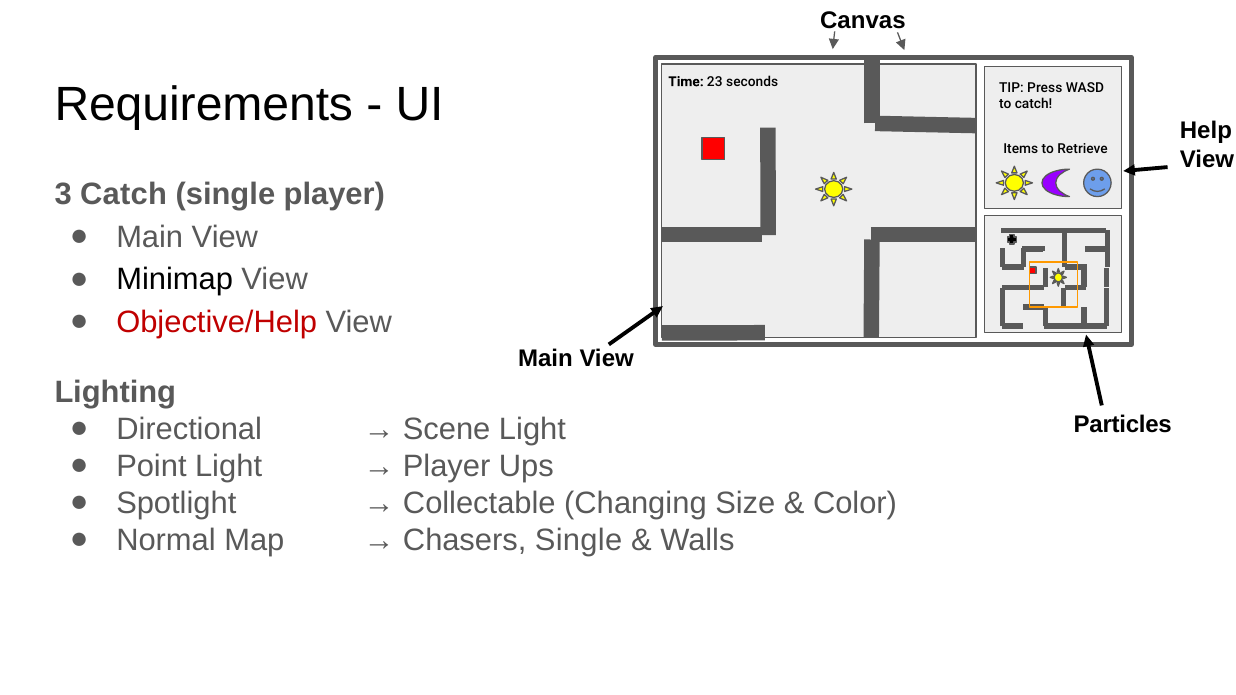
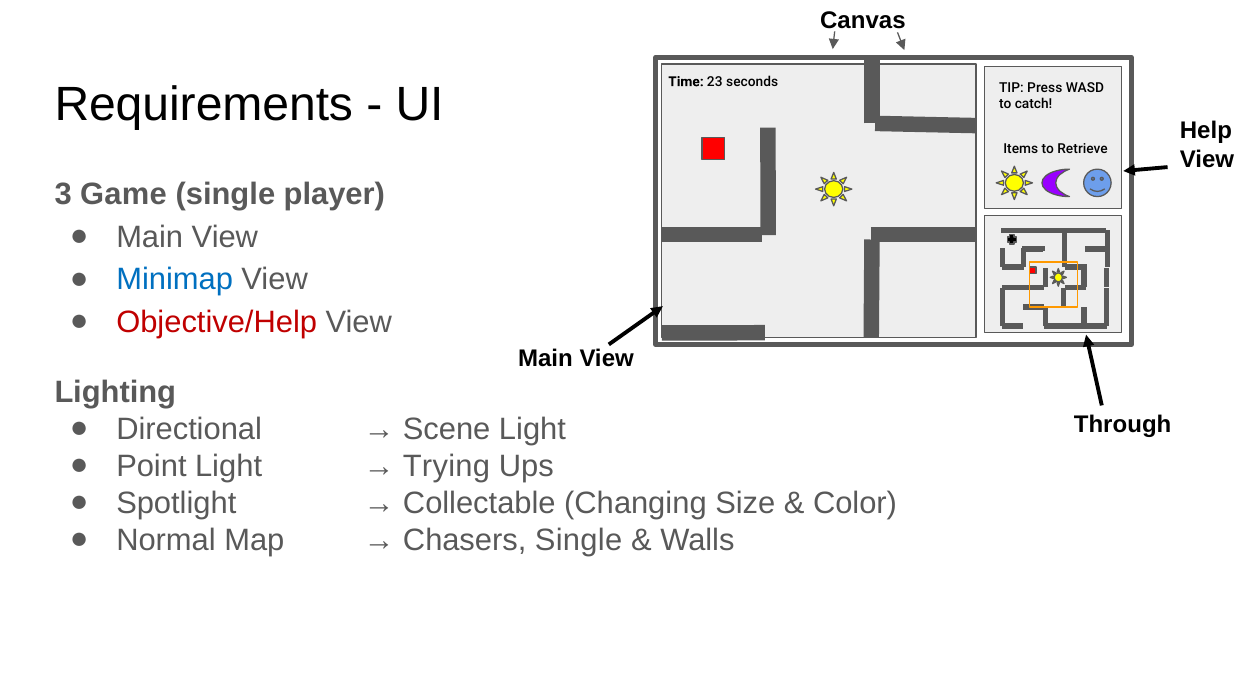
3 Catch: Catch -> Game
Minimap colour: black -> blue
Particles: Particles -> Through
Player at (447, 466): Player -> Trying
